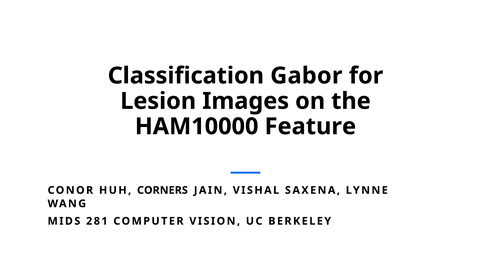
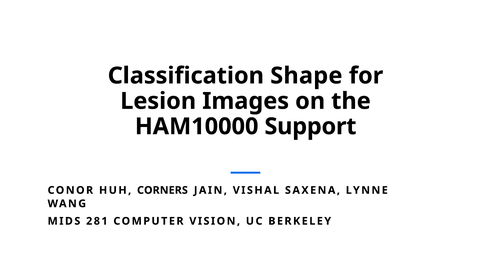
Gabor: Gabor -> Shape
Feature: Feature -> Support
